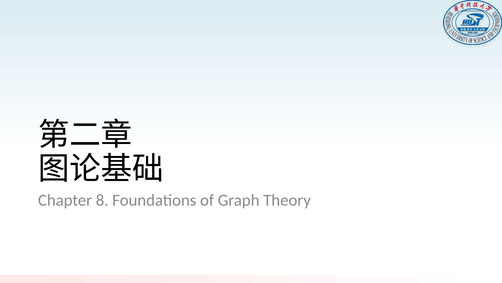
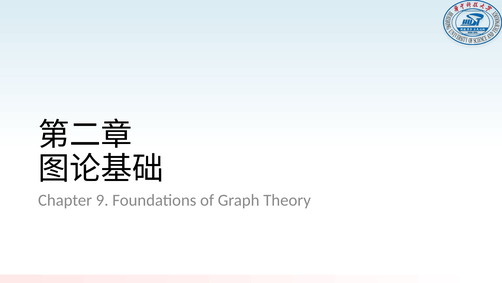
8: 8 -> 9
